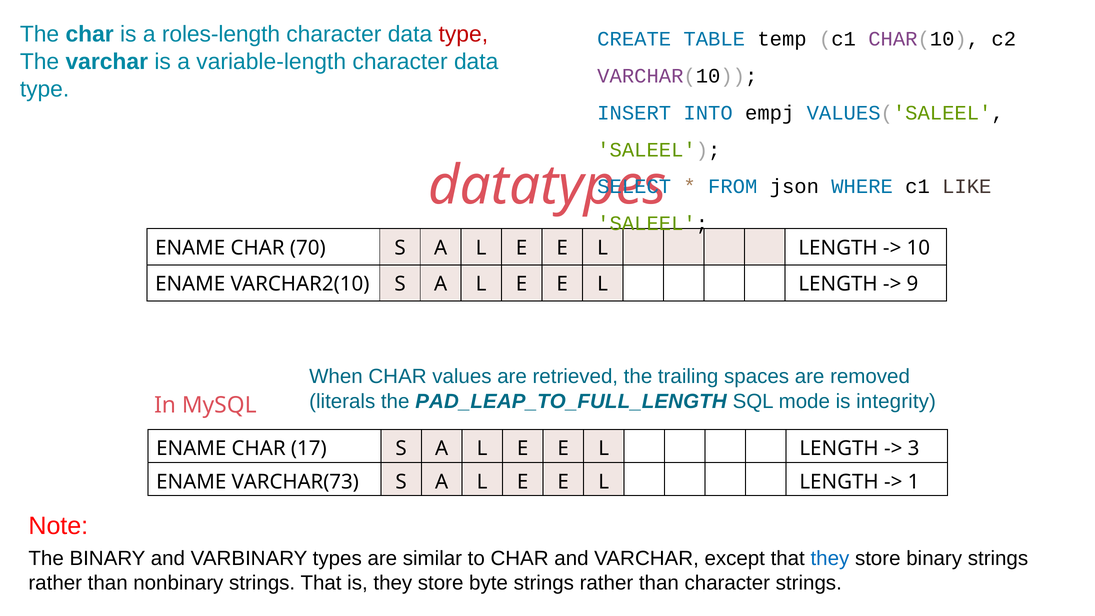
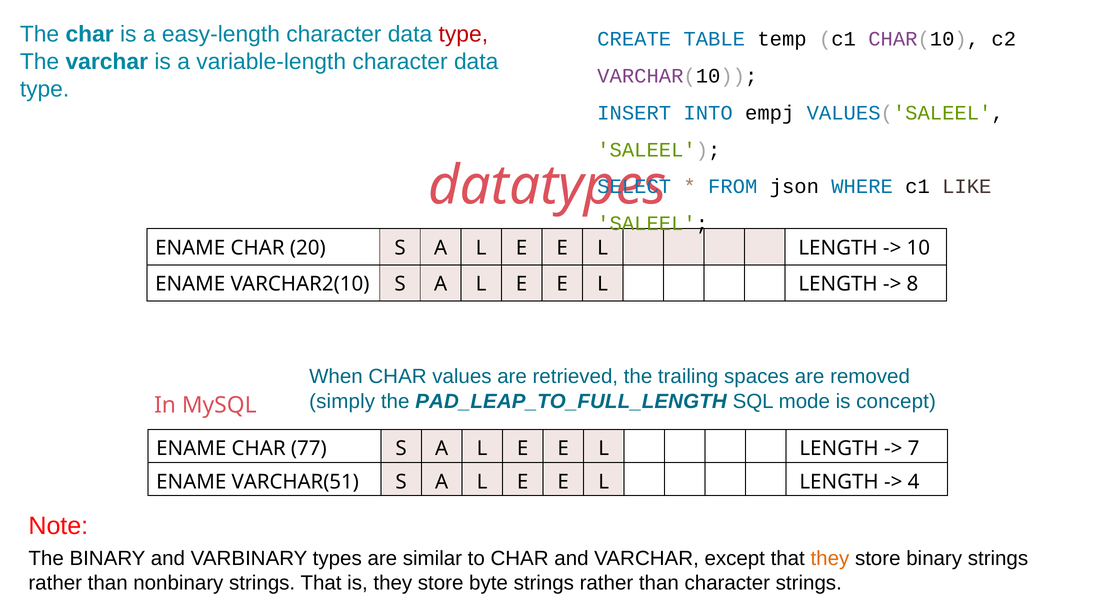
roles-length: roles-length -> easy-length
70: 70 -> 20
9: 9 -> 8
literals: literals -> simply
integrity: integrity -> concept
17: 17 -> 77
3: 3 -> 7
VARCHAR(73: VARCHAR(73 -> VARCHAR(51
1: 1 -> 4
they at (830, 558) colour: blue -> orange
